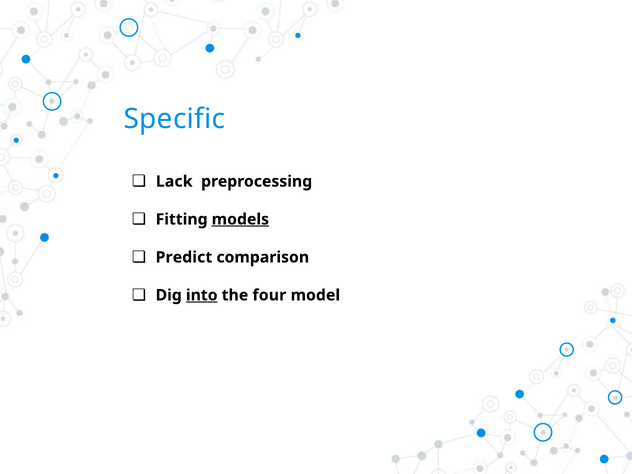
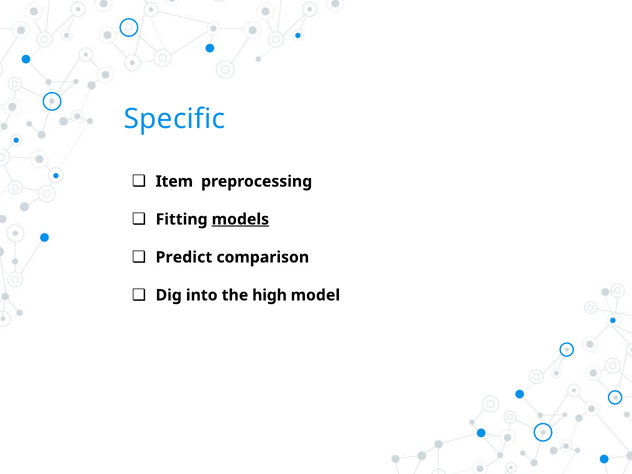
Lack: Lack -> Item
into underline: present -> none
four: four -> high
